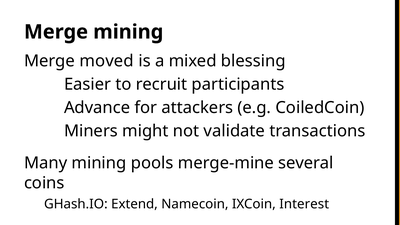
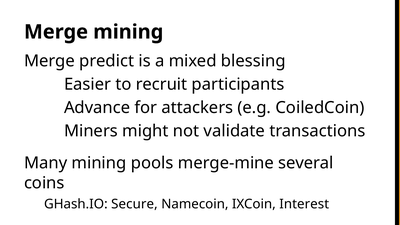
moved: moved -> predict
Extend: Extend -> Secure
